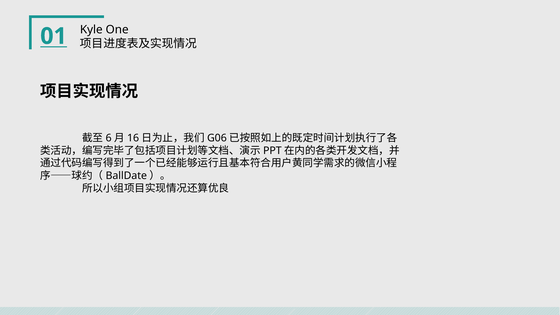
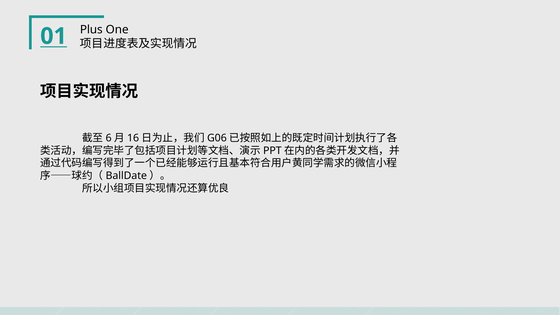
Kyle: Kyle -> Plus
